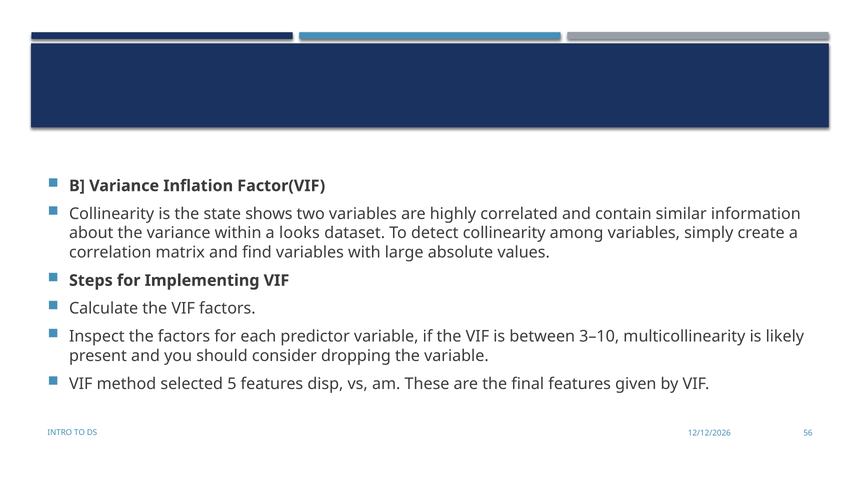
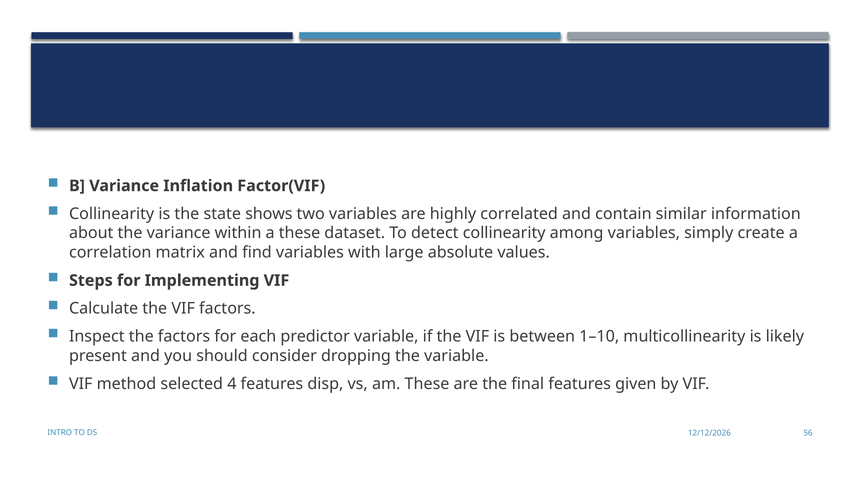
a looks: looks -> these
3–10: 3–10 -> 1–10
5: 5 -> 4
